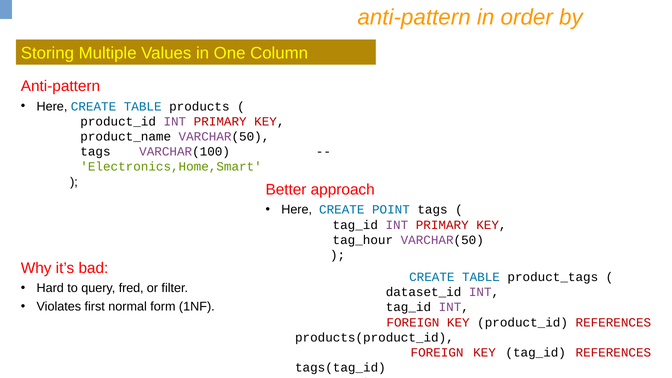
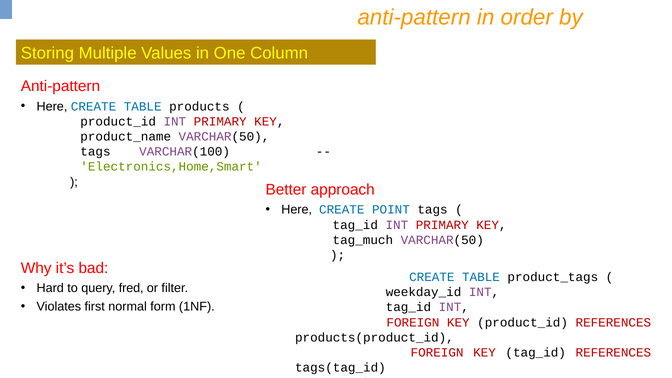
tag_hour: tag_hour -> tag_much
dataset_id: dataset_id -> weekday_id
